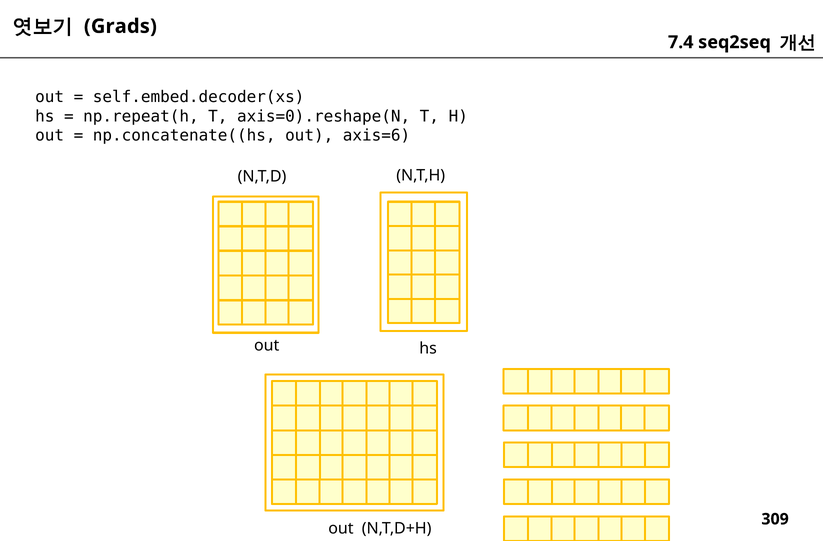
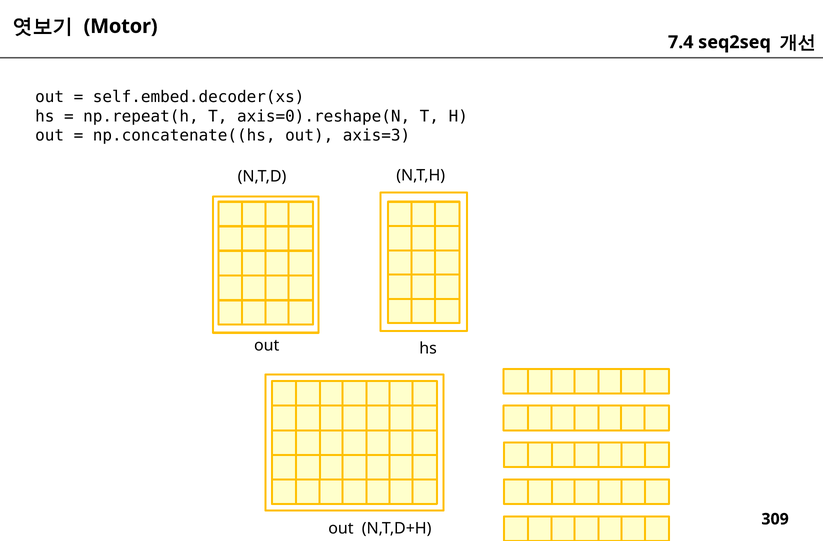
Grads: Grads -> Motor
axis=6: axis=6 -> axis=3
